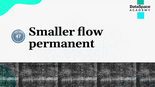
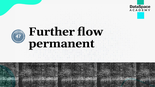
Smaller: Smaller -> Further
